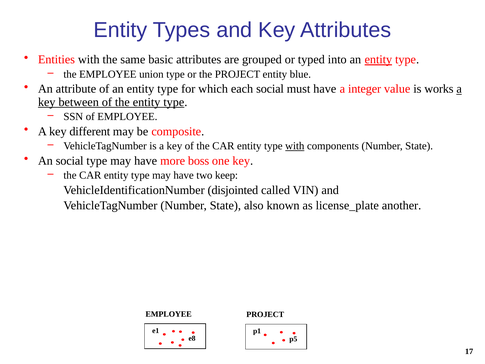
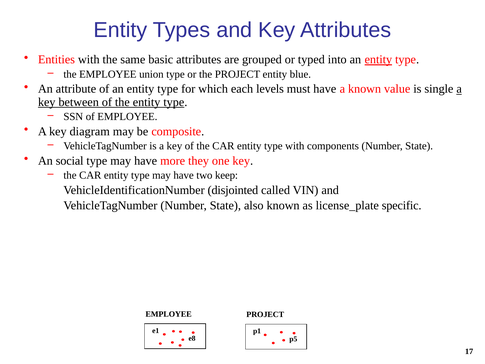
each social: social -> levels
a integer: integer -> known
works: works -> single
different: different -> diagram
with at (295, 146) underline: present -> none
boss: boss -> they
another: another -> specific
